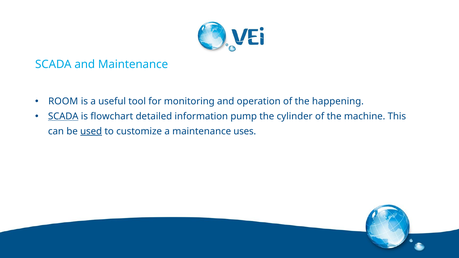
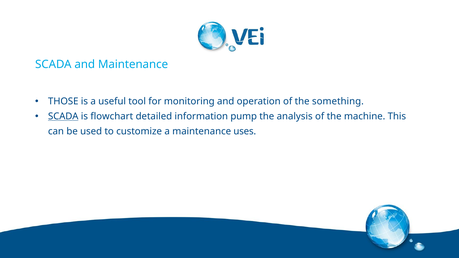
ROOM: ROOM -> THOSE
happening: happening -> something
cylinder: cylinder -> analysis
used underline: present -> none
